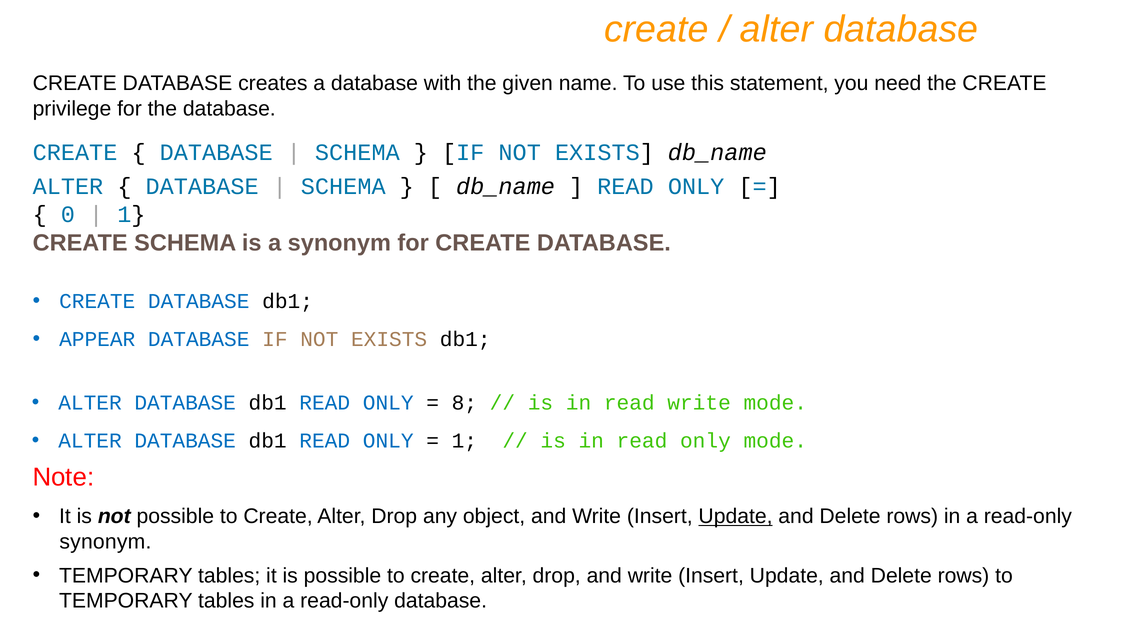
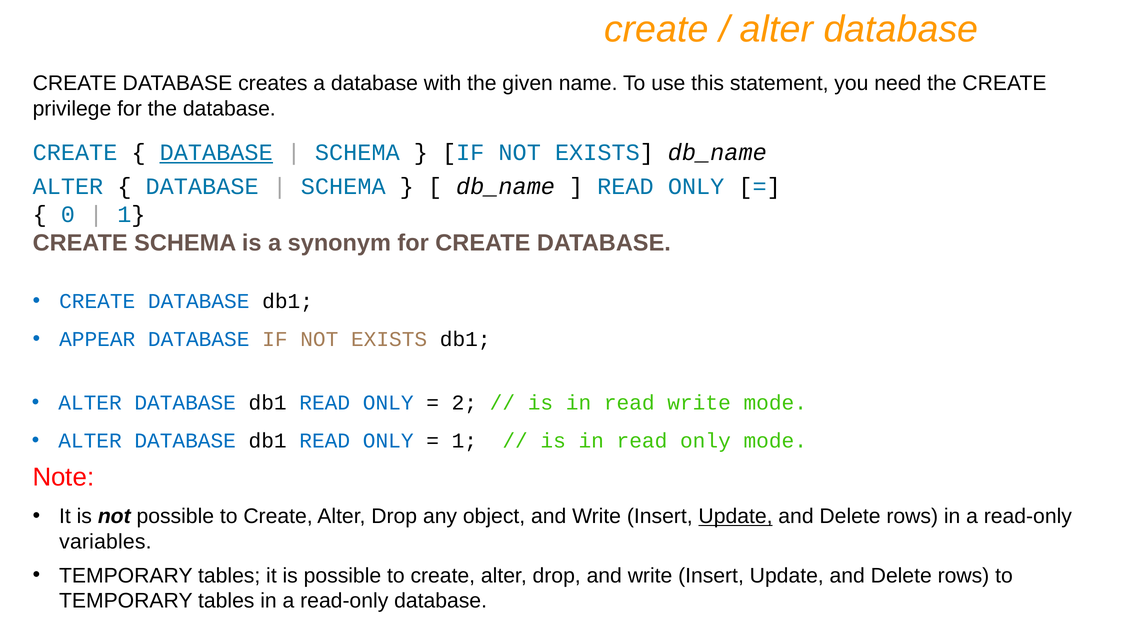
DATABASE at (216, 153) underline: none -> present
8: 8 -> 2
synonym at (105, 542): synonym -> variables
